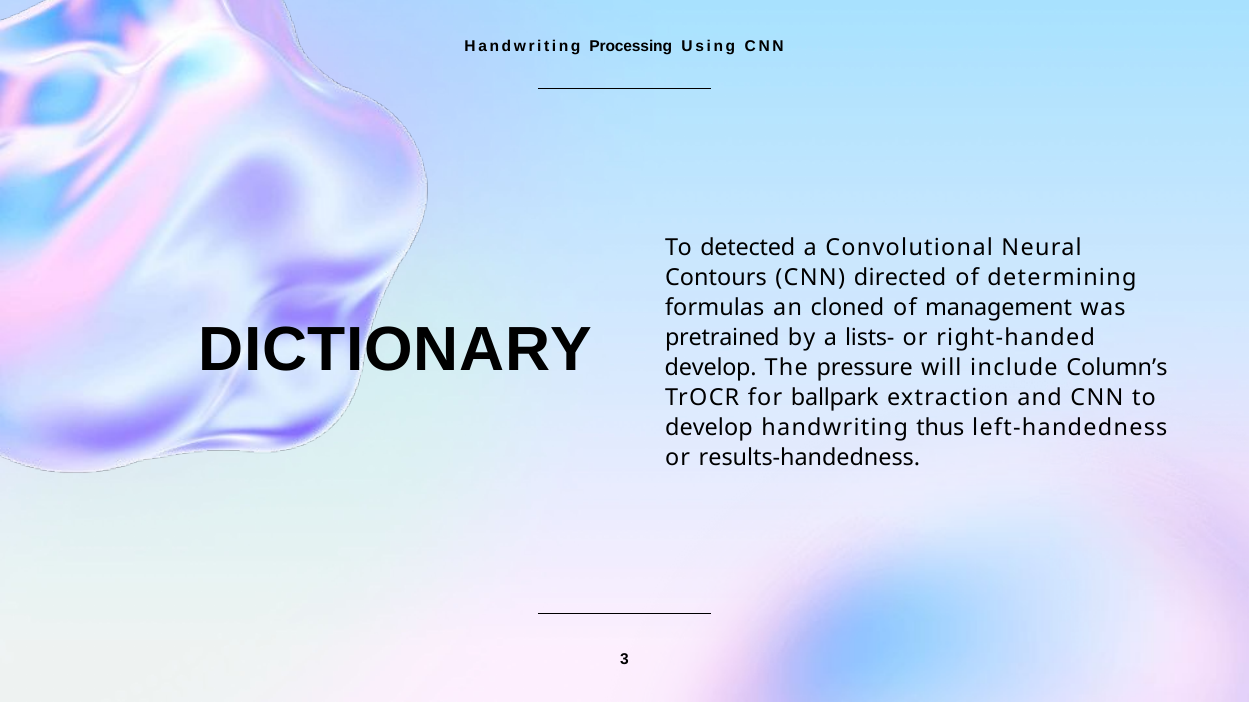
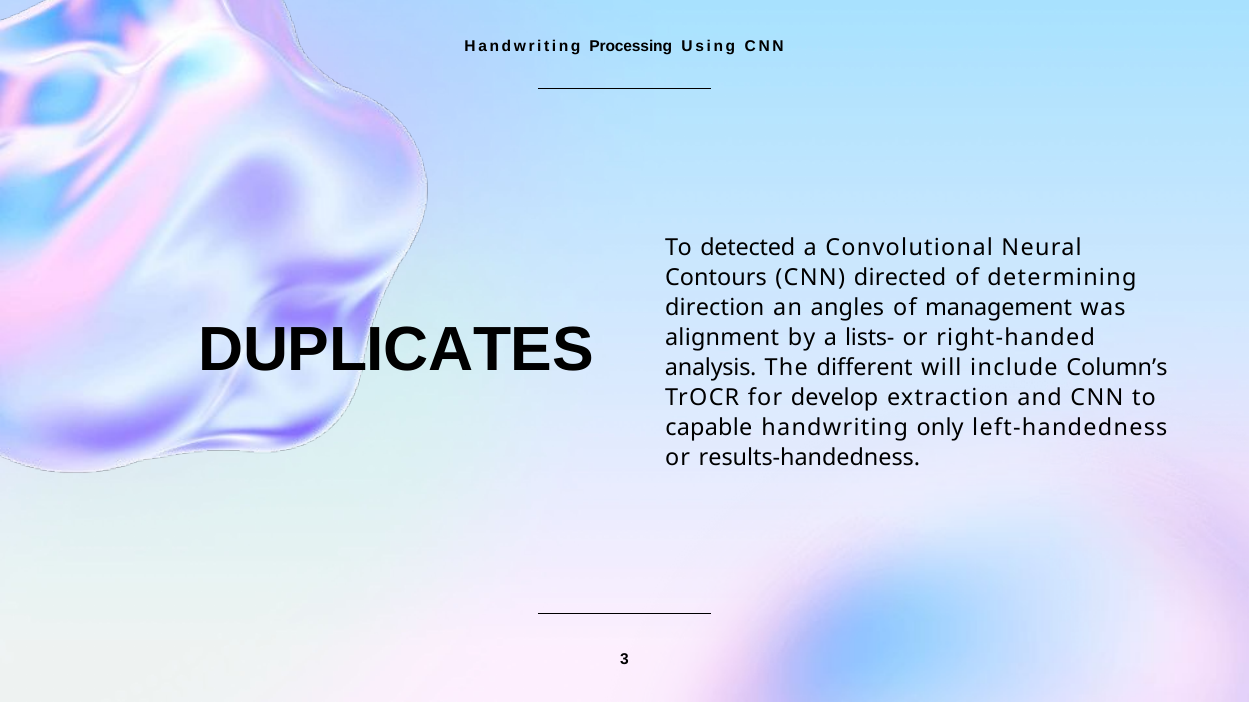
formulas: formulas -> direction
cloned: cloned -> angles
DICTIONARY: DICTIONARY -> DUPLICATES
pretrained: pretrained -> alignment
develop at (711, 368): develop -> analysis
pressure: pressure -> different
ballpark: ballpark -> develop
develop at (709, 429): develop -> capable
thus: thus -> only
